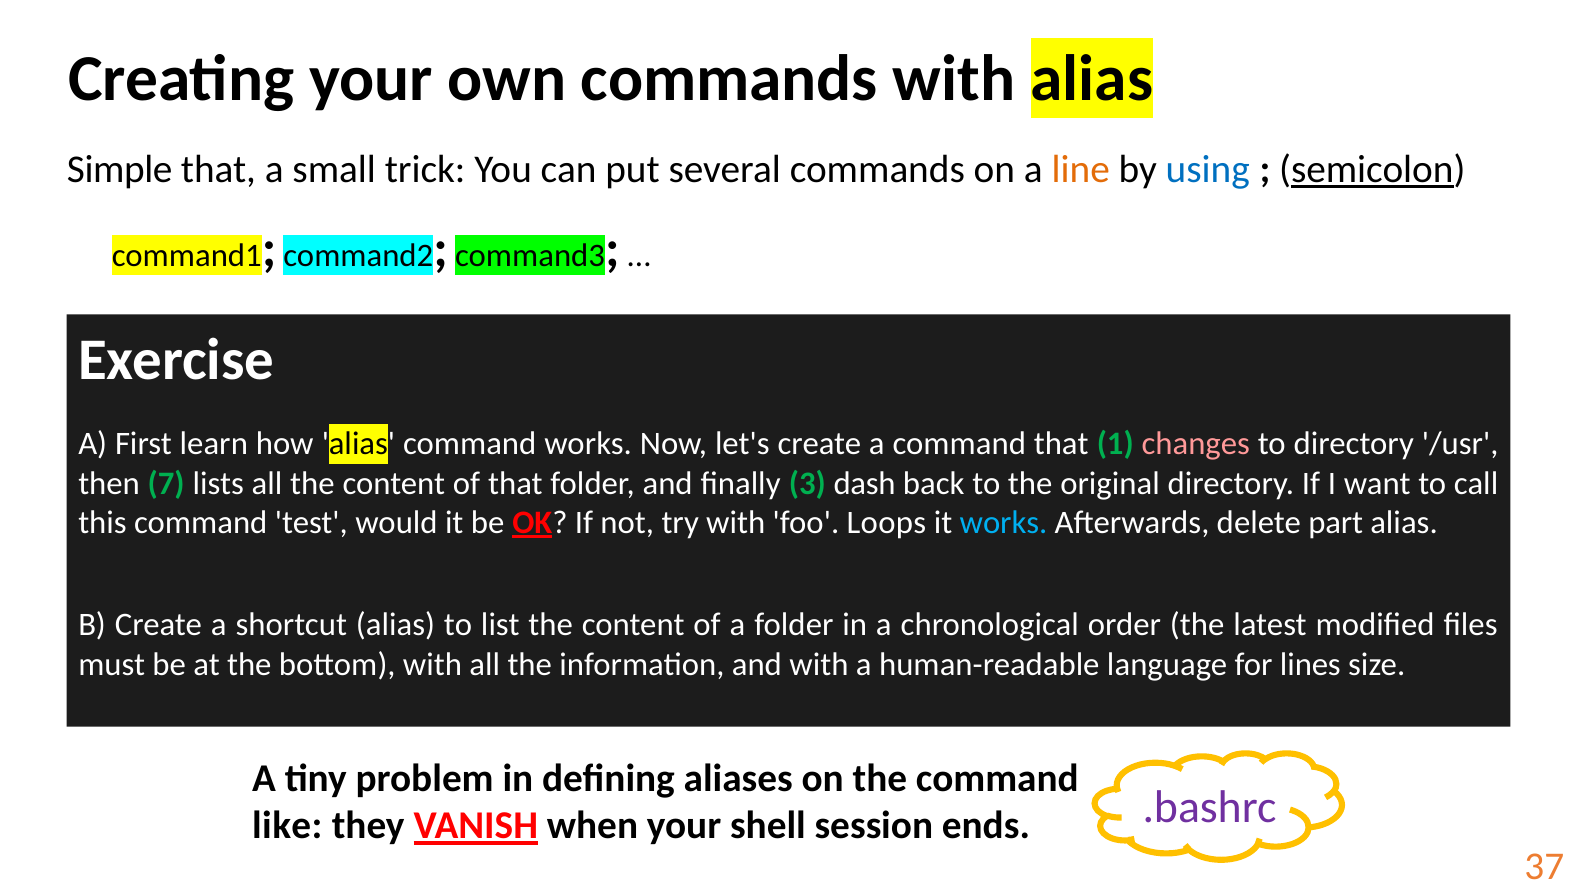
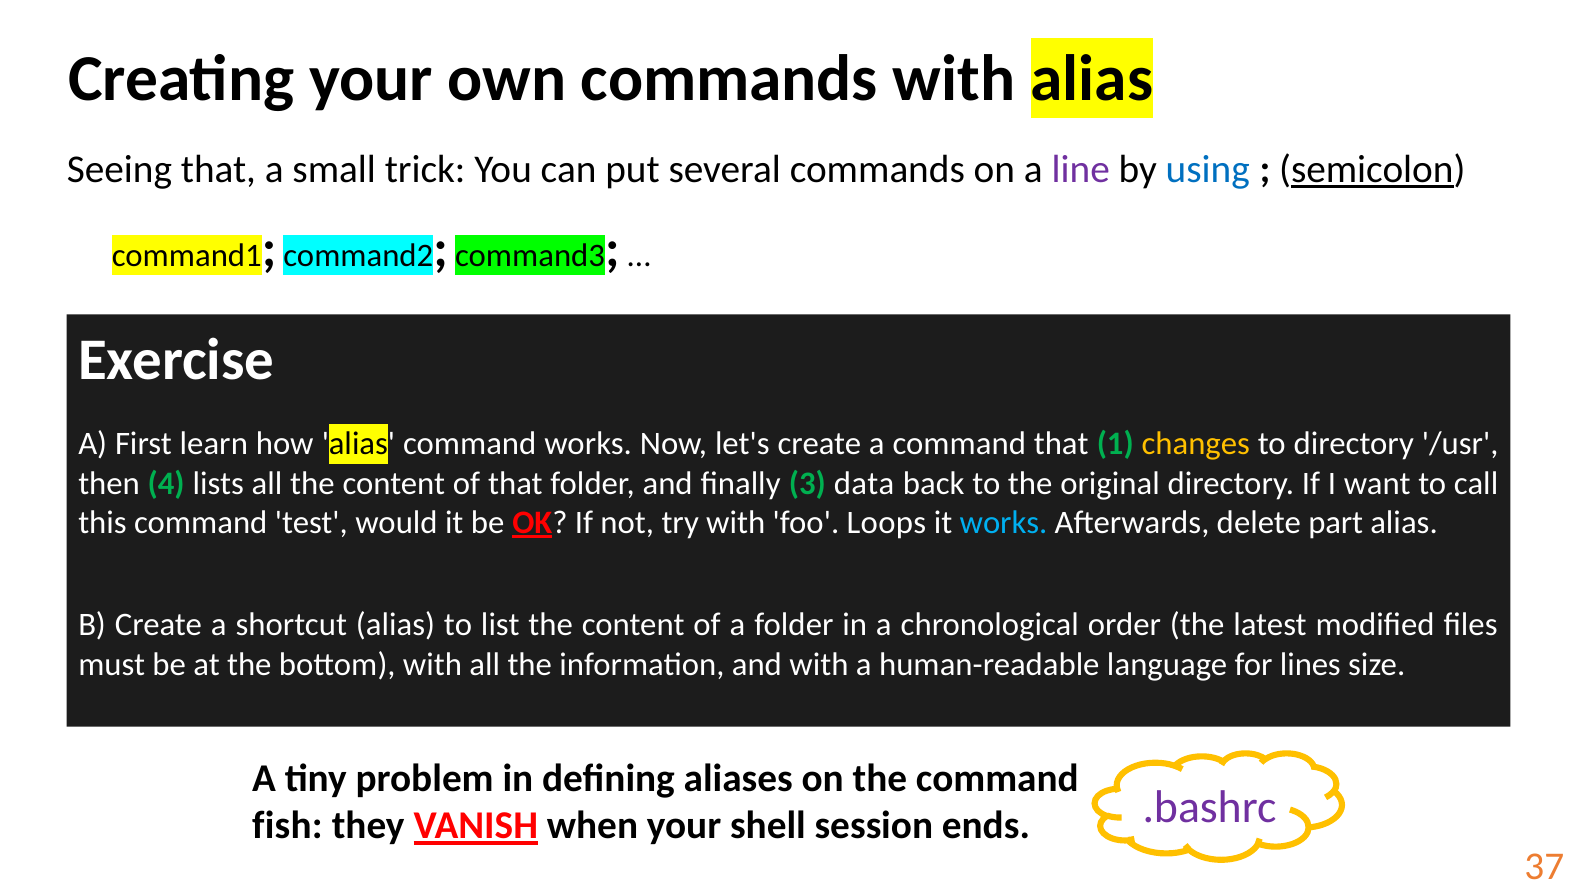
Simple: Simple -> Seeing
line colour: orange -> purple
changes colour: pink -> yellow
7: 7 -> 4
dash: dash -> data
like: like -> fish
